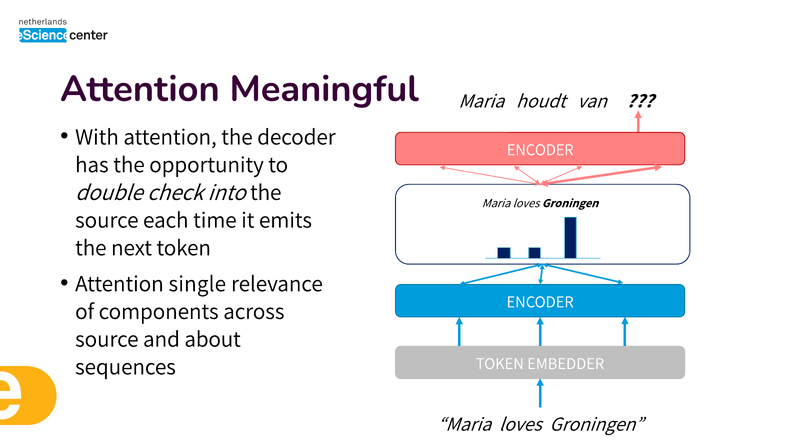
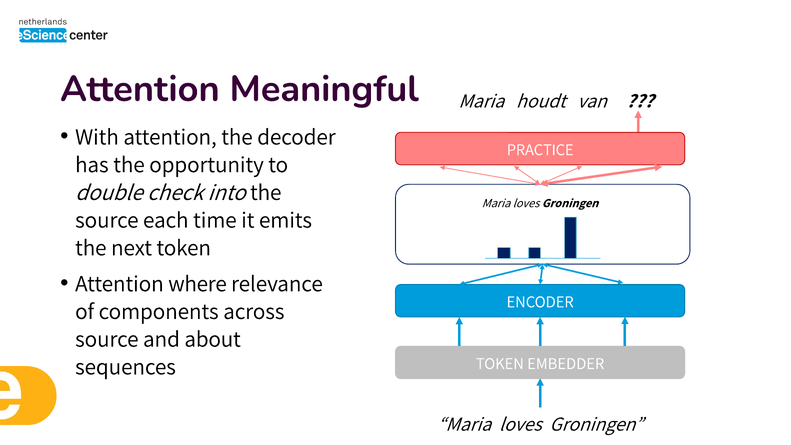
ENCODER at (540, 150): ENCODER -> PRACTICE
single: single -> where
